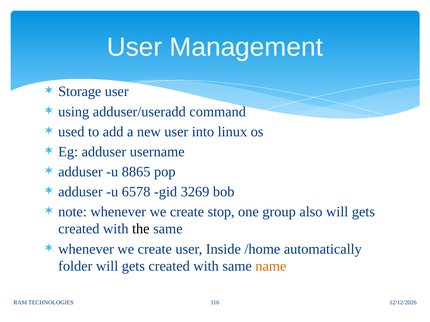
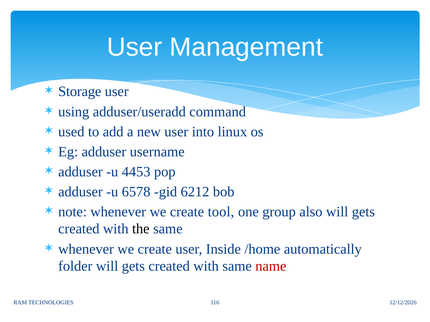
8865: 8865 -> 4453
3269: 3269 -> 6212
stop: stop -> tool
name colour: orange -> red
